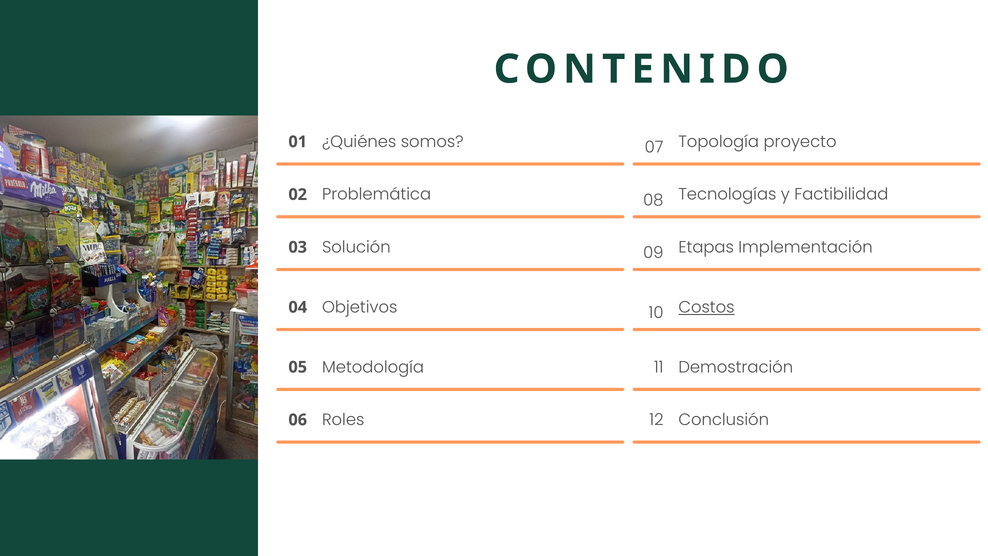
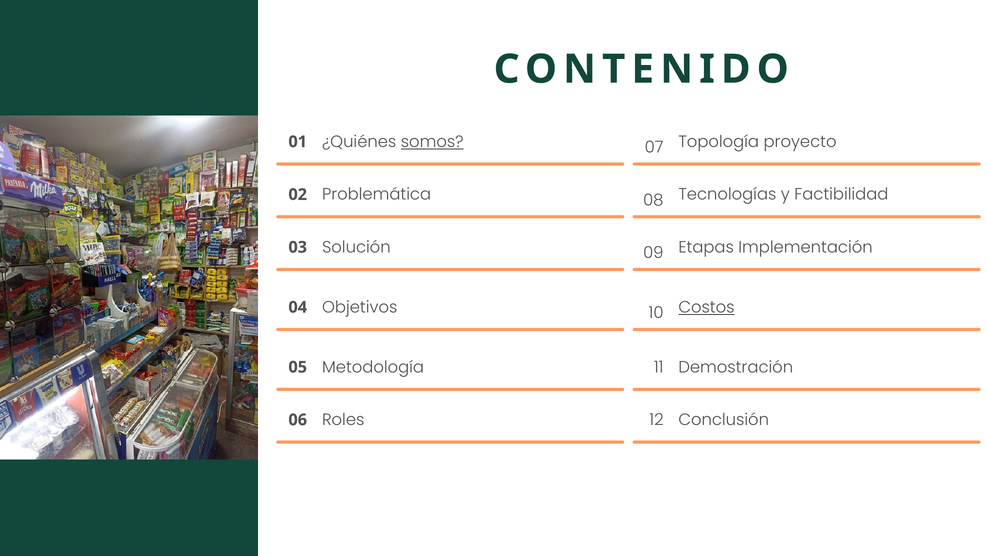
somos underline: none -> present
